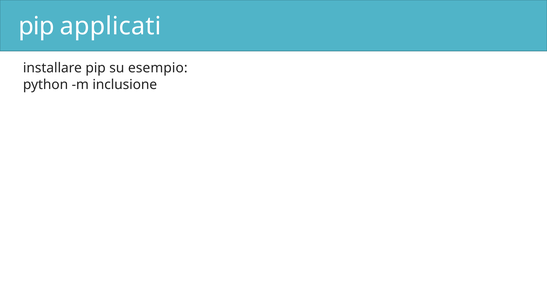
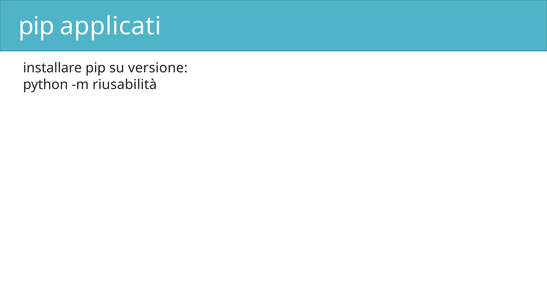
esempio: esempio -> versione
inclusione: inclusione -> riusabilità
